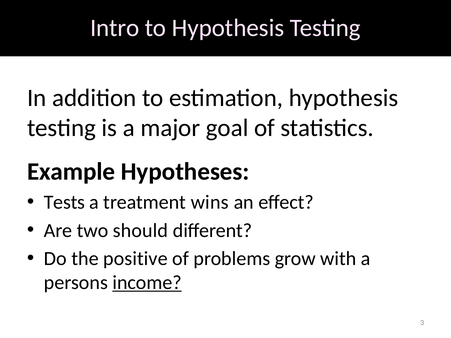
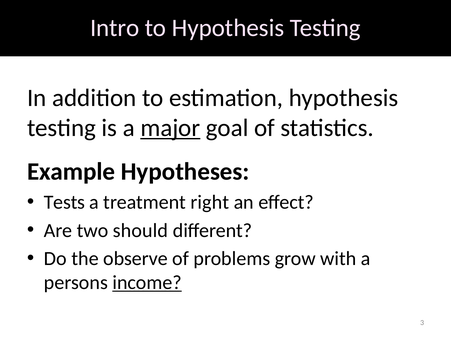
major underline: none -> present
wins: wins -> right
positive: positive -> observe
